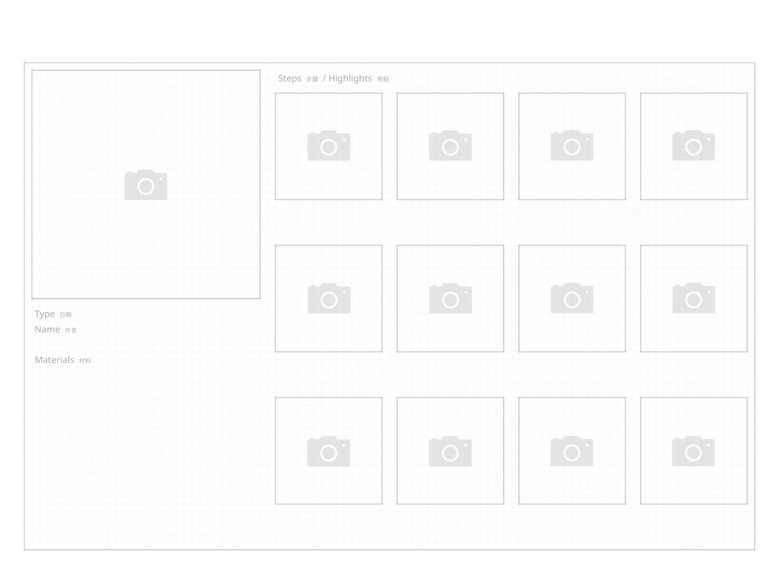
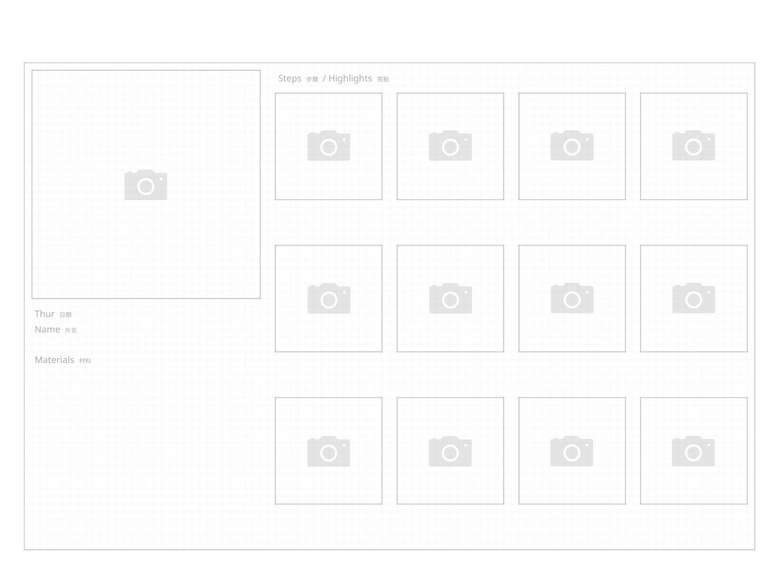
Type: Type -> Thur
